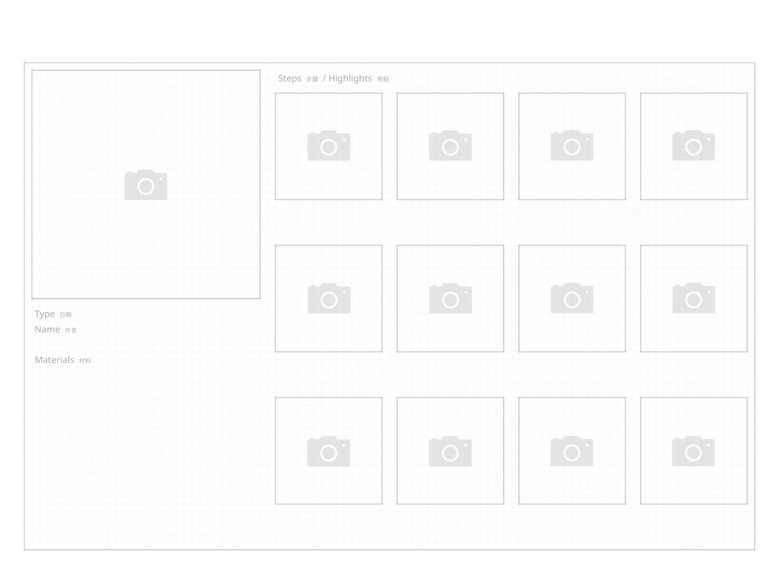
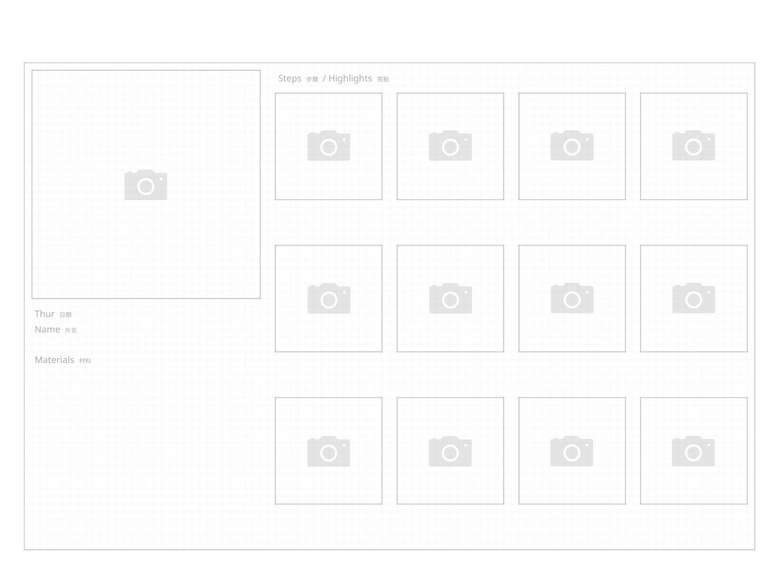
Type: Type -> Thur
